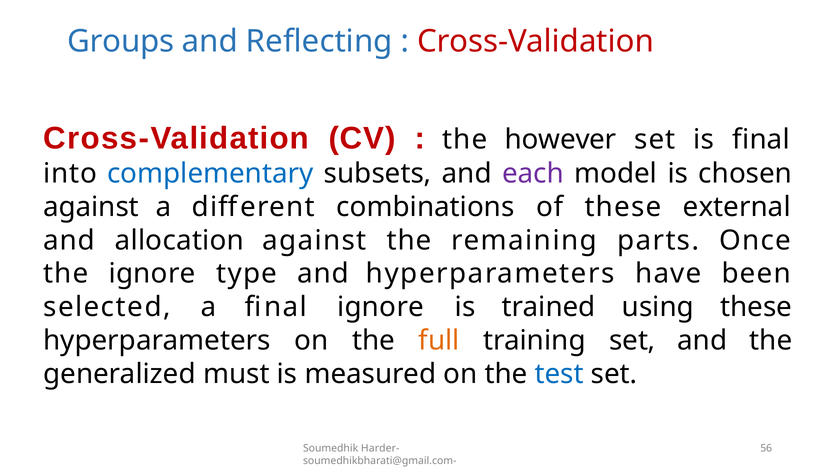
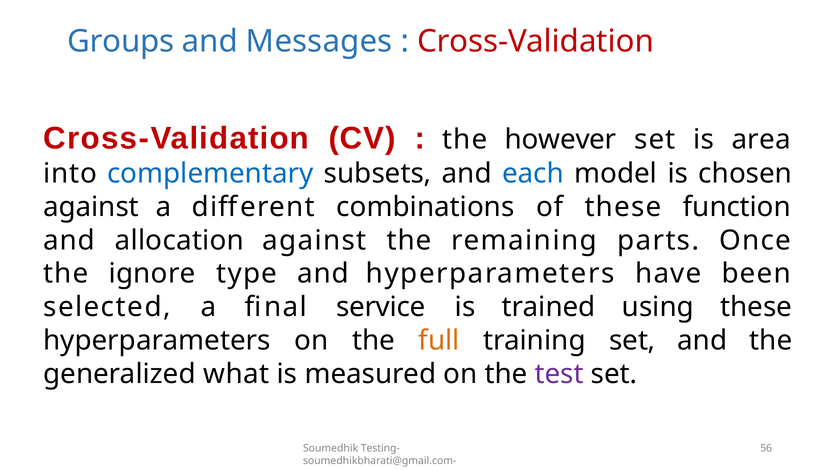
Reflecting: Reflecting -> Messages
is final: final -> area
each colour: purple -> blue
external: external -> function
final ignore: ignore -> service
must: must -> what
test colour: blue -> purple
Harder-: Harder- -> Testing-
